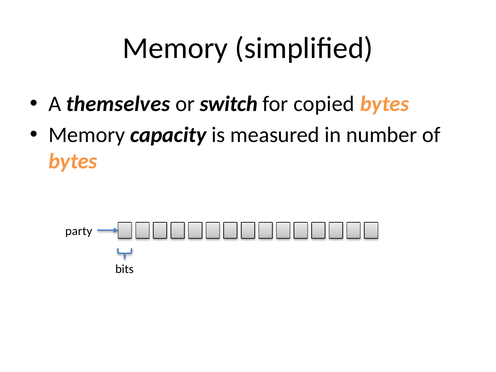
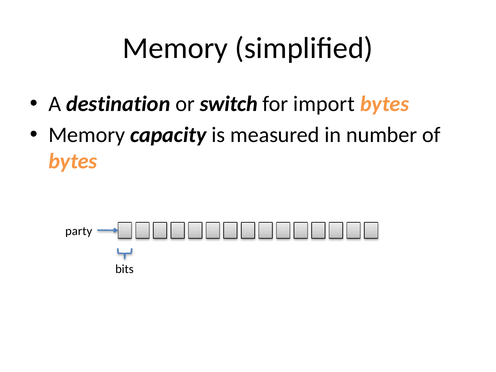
themselves: themselves -> destination
copied: copied -> import
